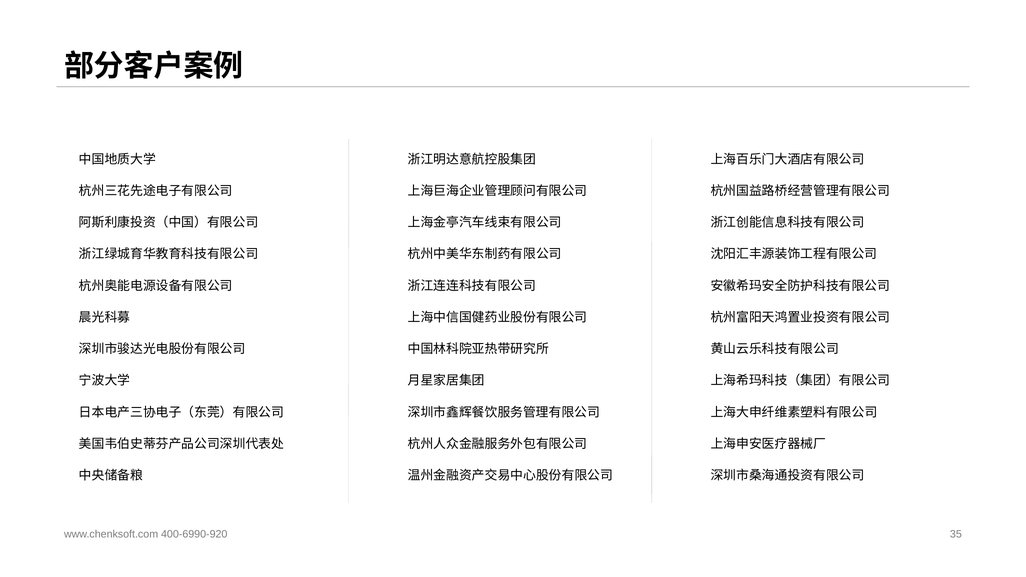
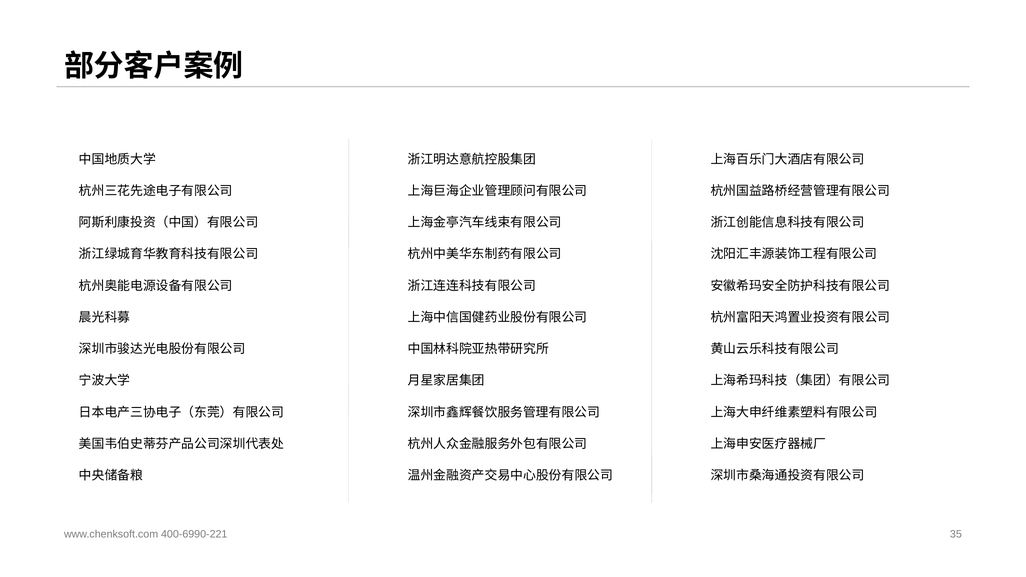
400-6990-920: 400-6990-920 -> 400-6990-221
